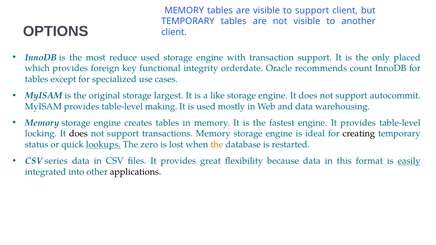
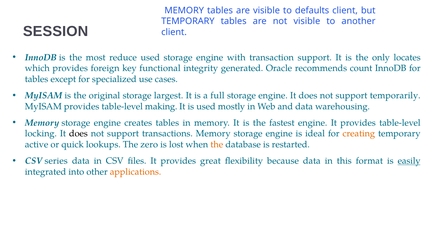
to support: support -> defaults
OPTIONS: OPTIONS -> SESSION
placed: placed -> locates
orderdate: orderdate -> generated
like: like -> full
autocommit: autocommit -> temporarily
creating colour: black -> orange
status: status -> active
lookups underline: present -> none
applications colour: black -> orange
